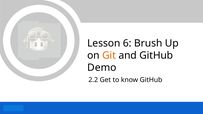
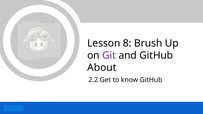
6: 6 -> 8
Git colour: orange -> purple
Demo: Demo -> About
